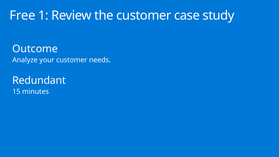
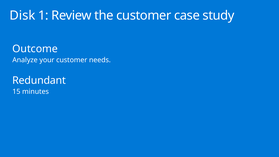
Free: Free -> Disk
